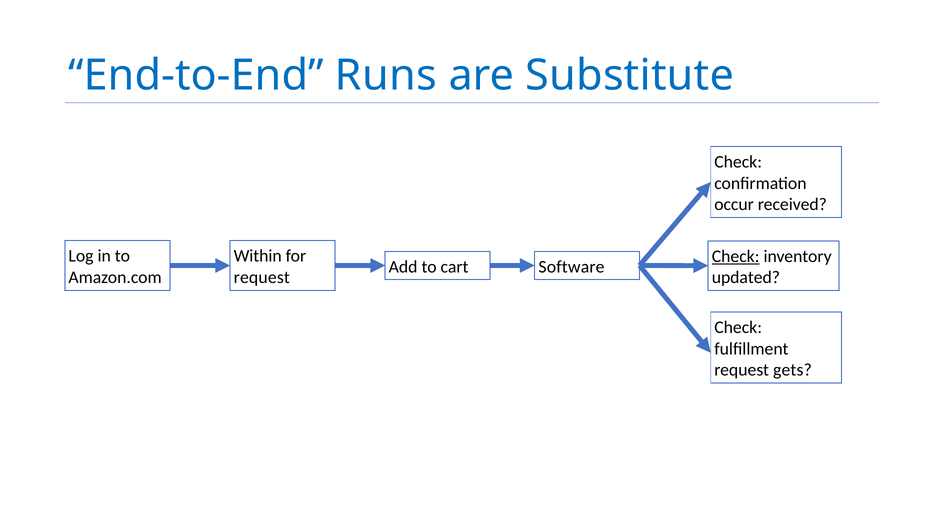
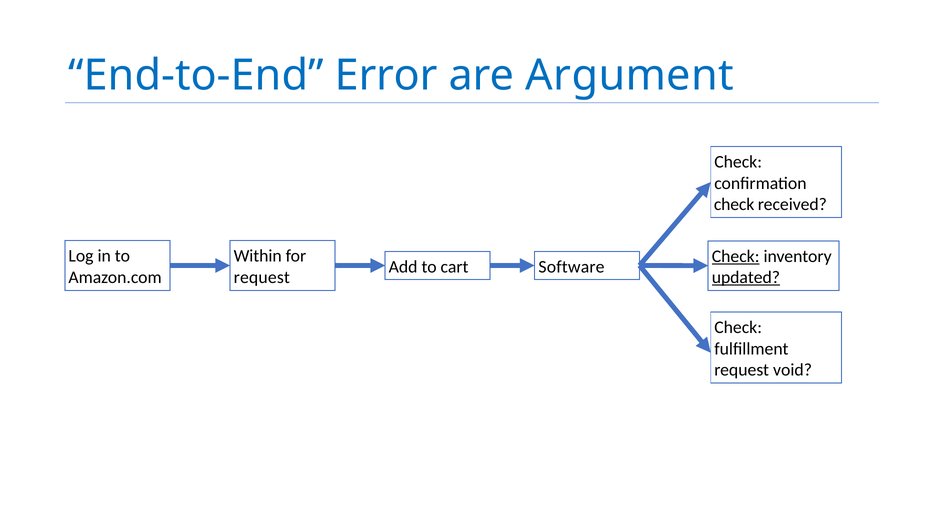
Runs: Runs -> Error
Substitute: Substitute -> Argument
occur at (734, 205): occur -> check
updated underline: none -> present
gets: gets -> void
